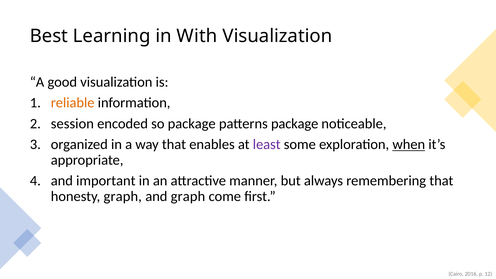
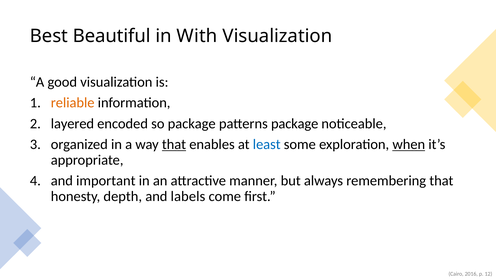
Learning: Learning -> Beautiful
session: session -> layered
that at (174, 144) underline: none -> present
least colour: purple -> blue
honesty graph: graph -> depth
and graph: graph -> labels
